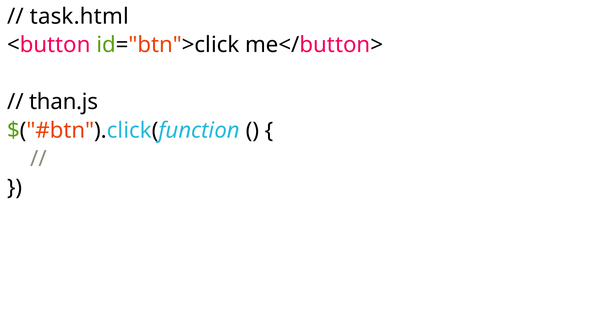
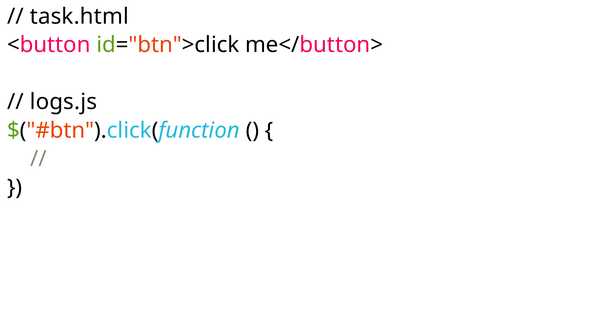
than.js: than.js -> logs.js
